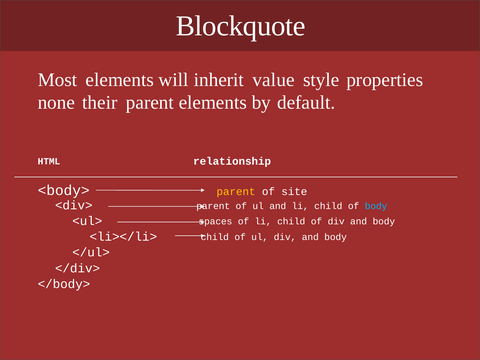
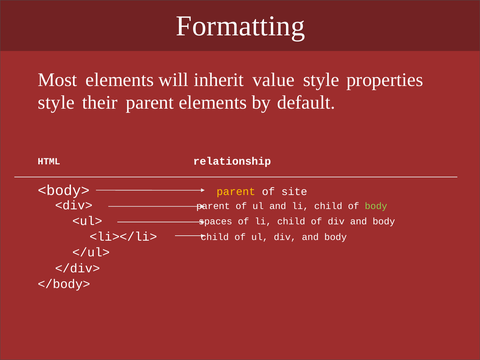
Blockquote: Blockquote -> Formatting
none at (56, 102): none -> style
body at (376, 206) colour: light blue -> light green
